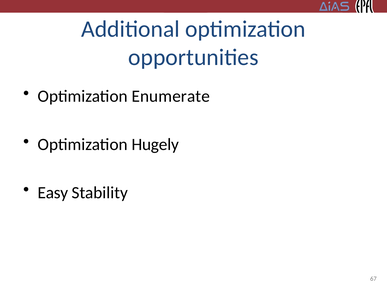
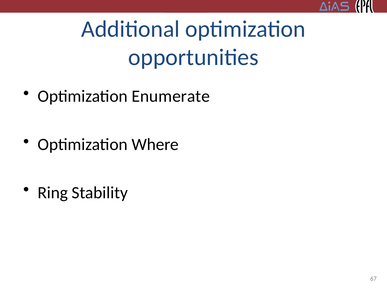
Hugely: Hugely -> Where
Easy: Easy -> Ring
